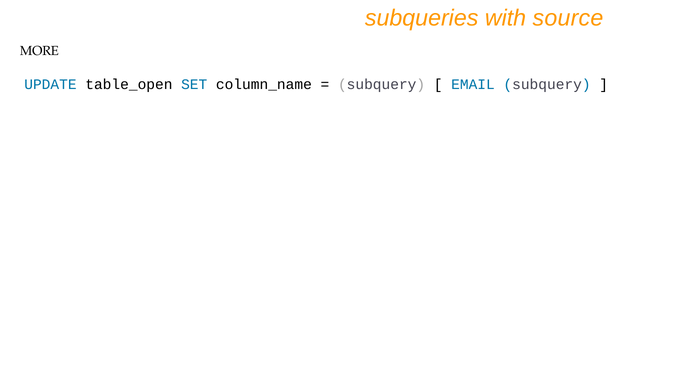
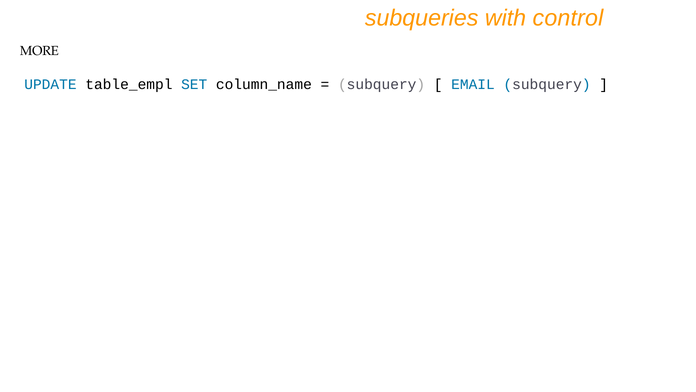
source: source -> control
table_open: table_open -> table_empl
